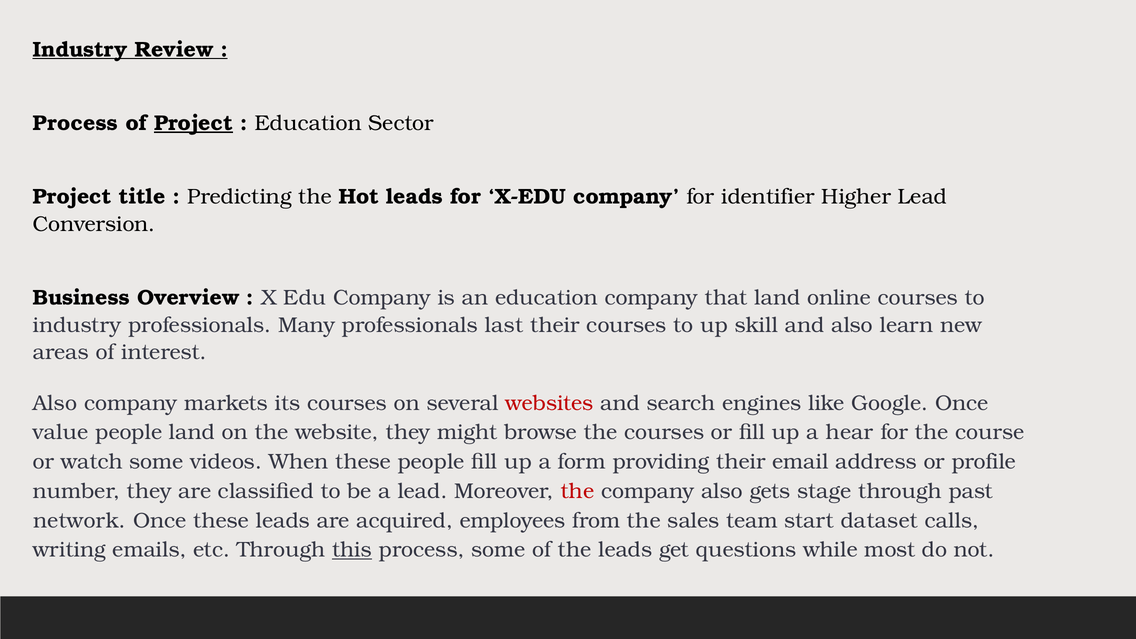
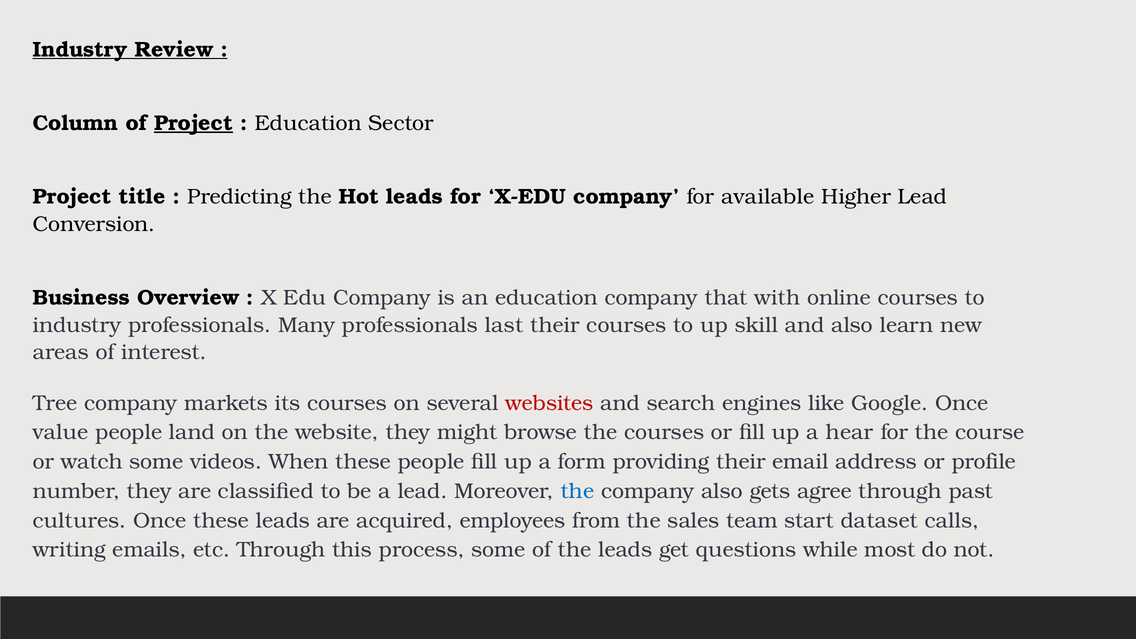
Process at (75, 123): Process -> Column
identifier: identifier -> available
that land: land -> with
Also at (55, 403): Also -> Tree
the at (577, 491) colour: red -> blue
stage: stage -> agree
network: network -> cultures
this underline: present -> none
